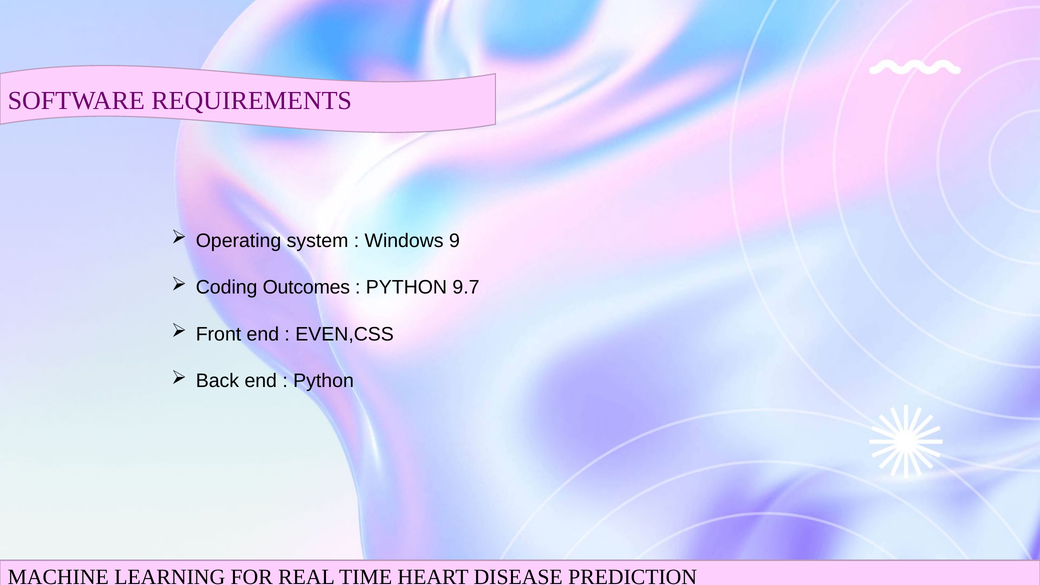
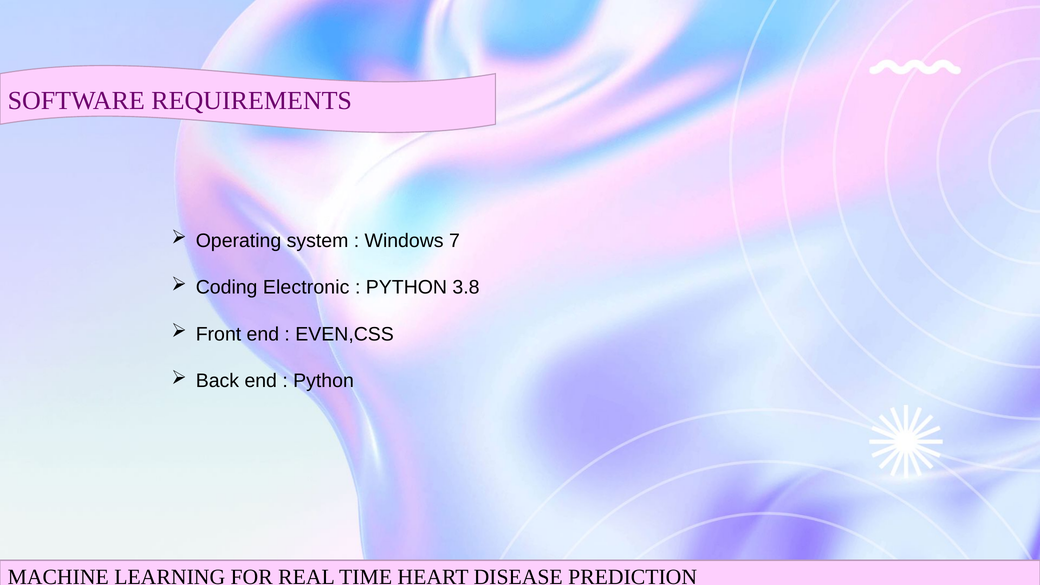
9: 9 -> 7
Outcomes: Outcomes -> Electronic
9.7: 9.7 -> 3.8
